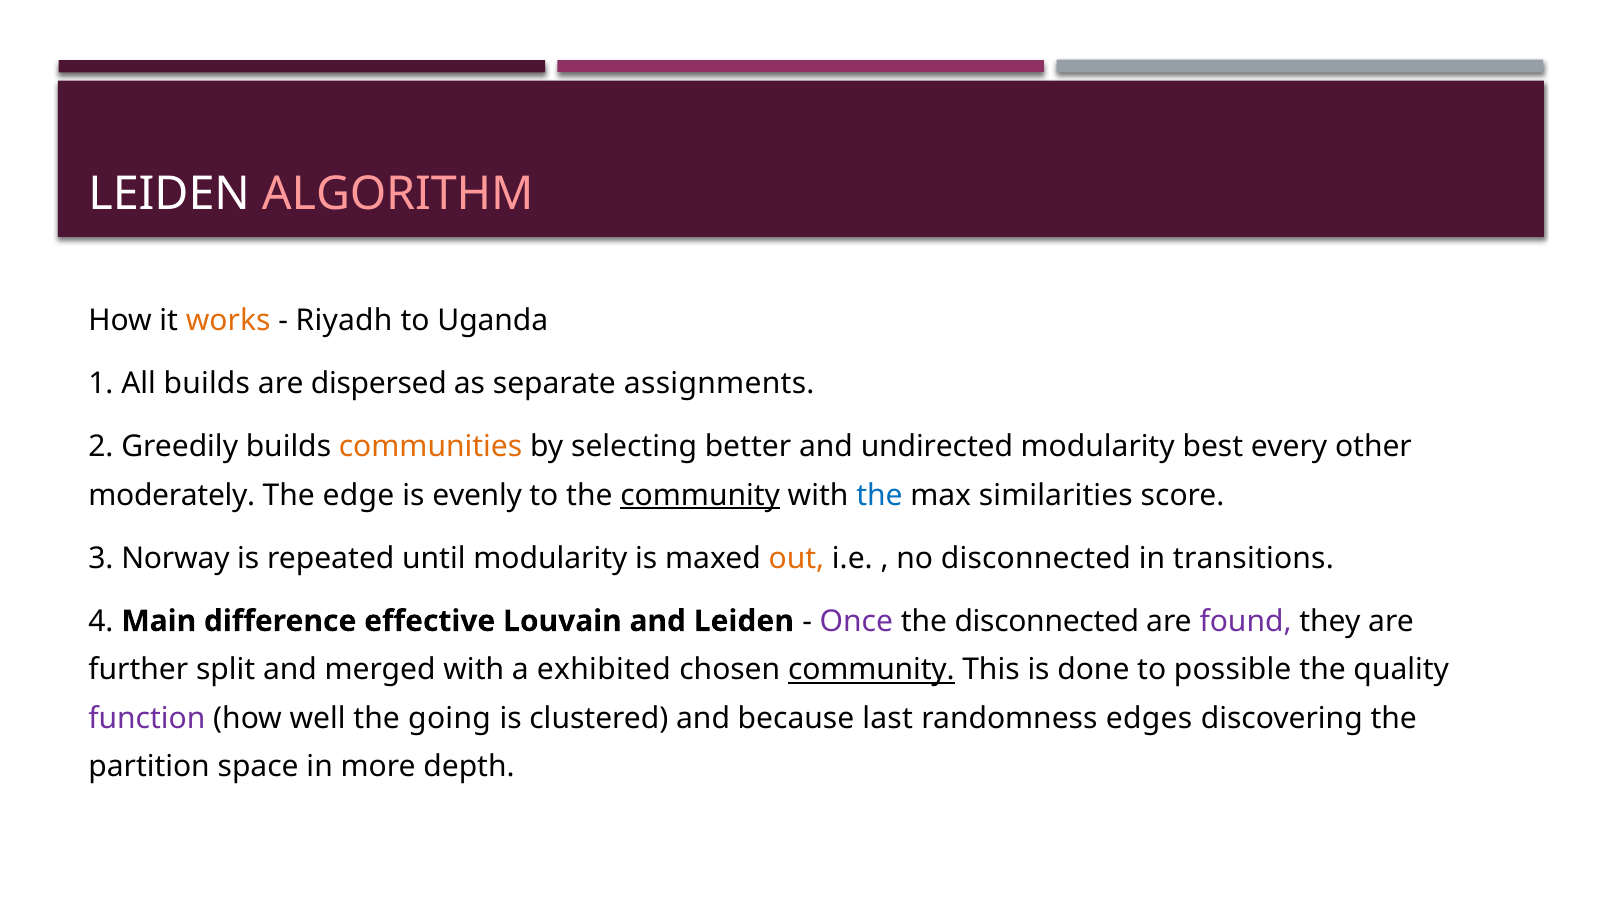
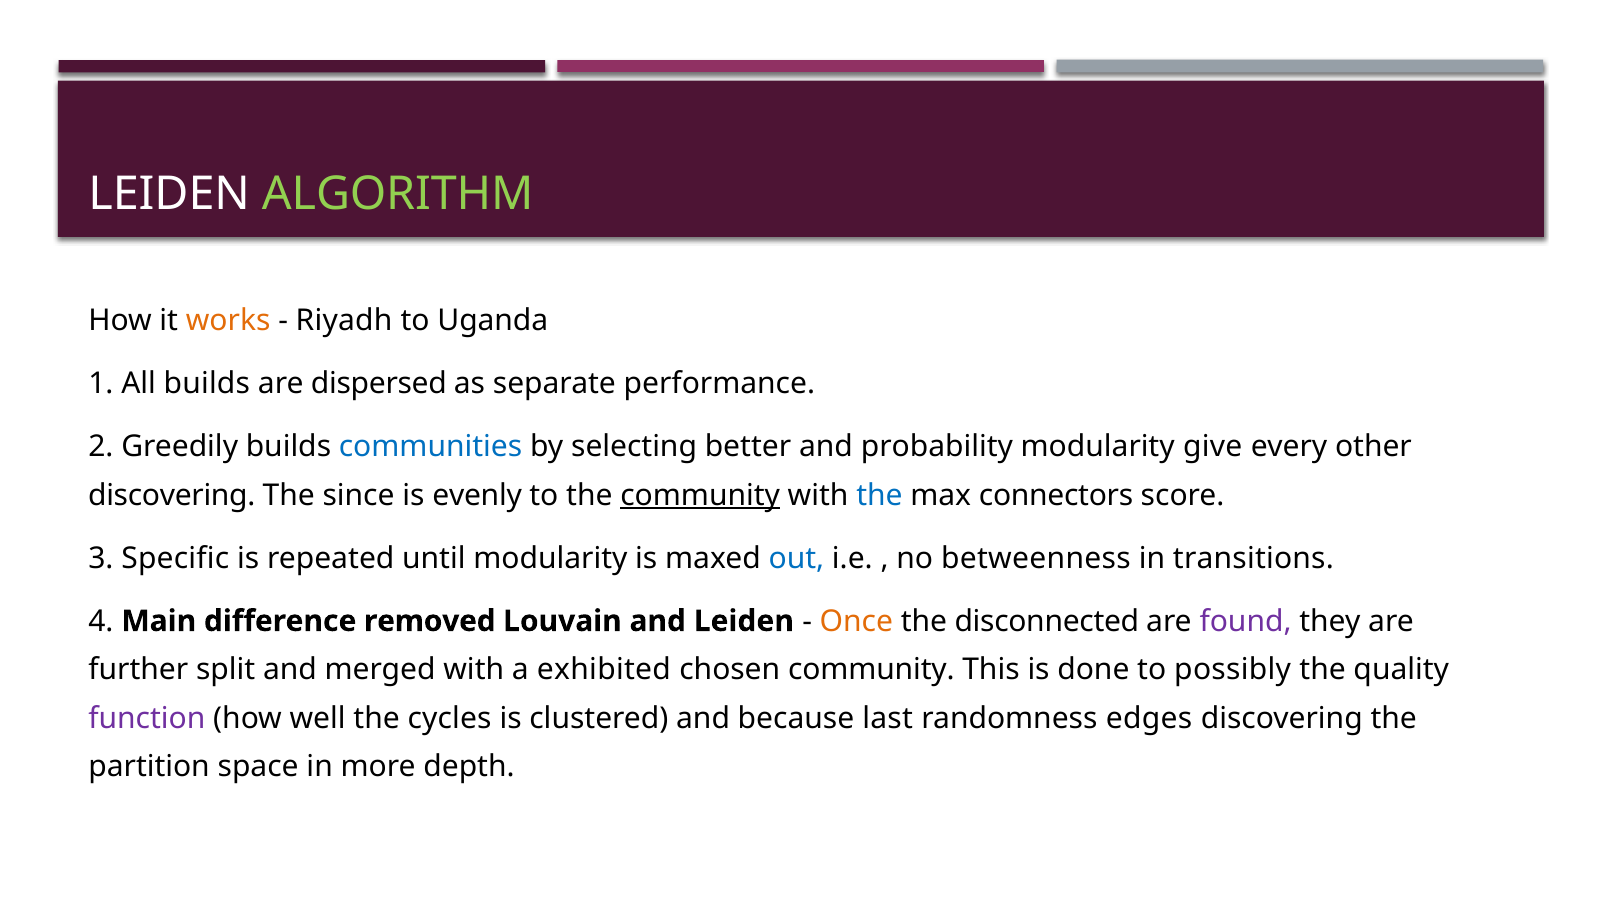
ALGORITHM colour: pink -> light green
assignments: assignments -> performance
communities colour: orange -> blue
undirected: undirected -> probability
best: best -> give
moderately at (172, 495): moderately -> discovering
edge: edge -> since
similarities: similarities -> connectors
Norway: Norway -> Specific
out colour: orange -> blue
no disconnected: disconnected -> betweenness
effective: effective -> removed
Once colour: purple -> orange
community at (871, 670) underline: present -> none
possible: possible -> possibly
going: going -> cycles
